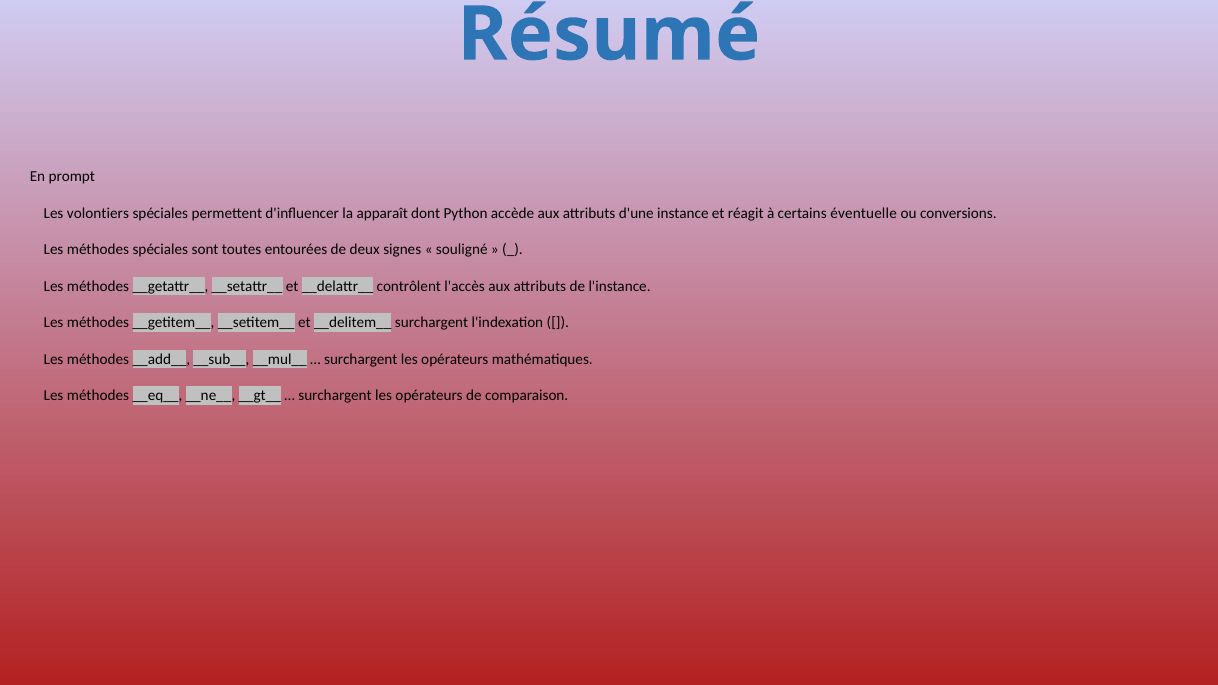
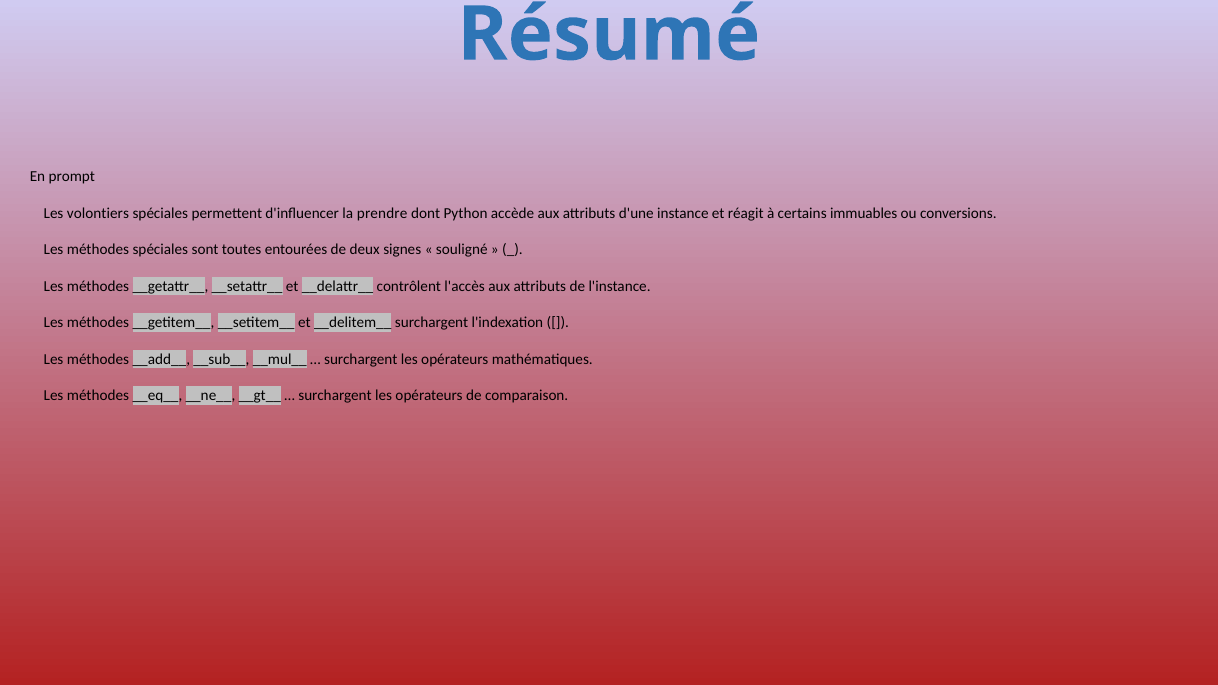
apparaît: apparaît -> prendre
éventuelle: éventuelle -> immuables
